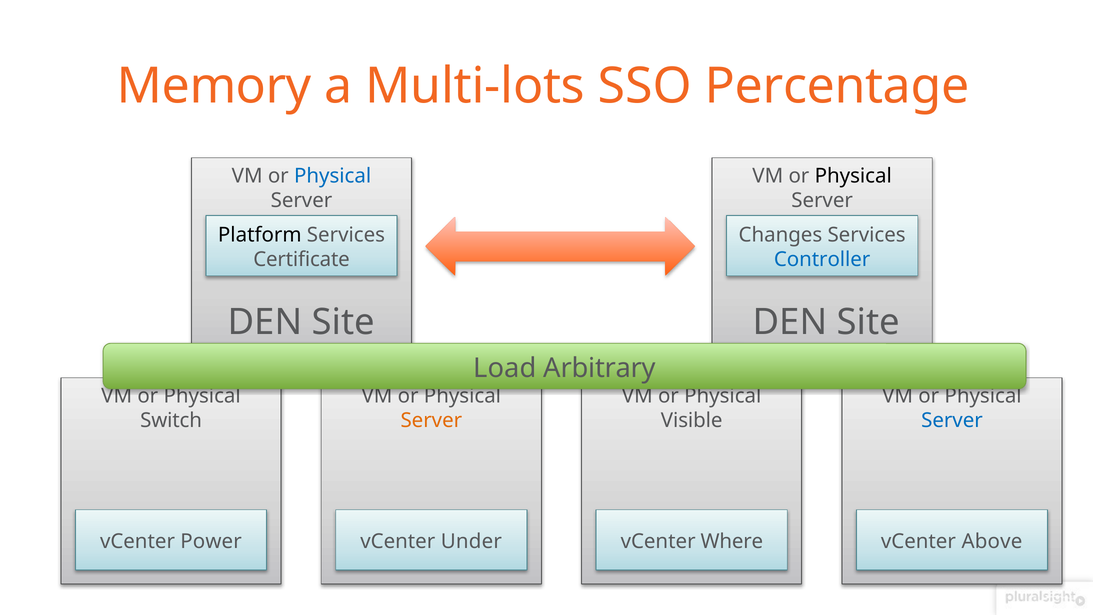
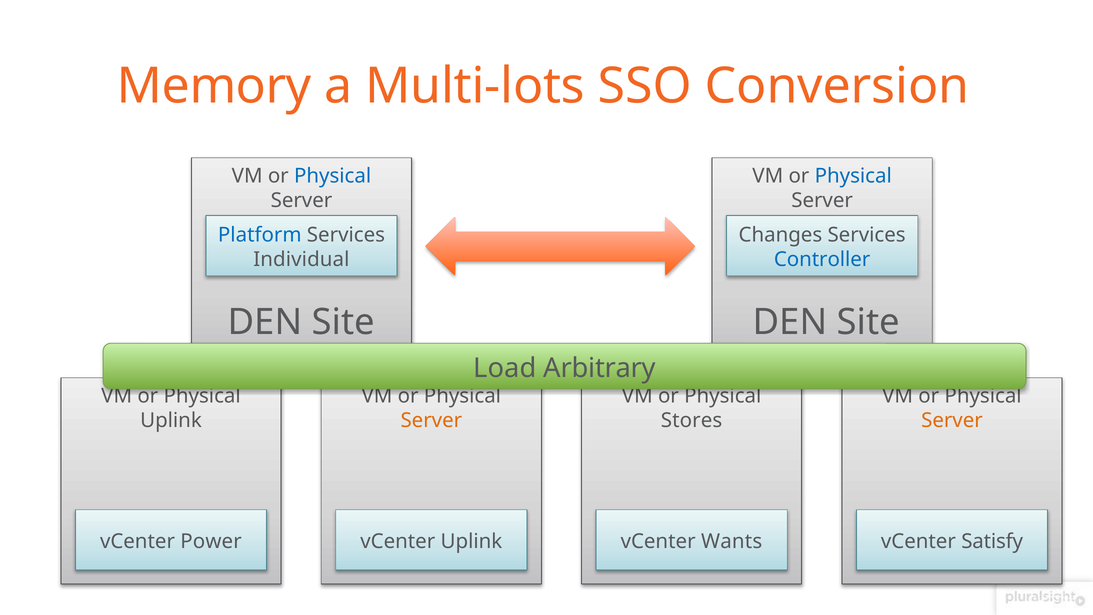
Percentage: Percentage -> Conversion
Physical at (853, 176) colour: black -> blue
Platform colour: black -> blue
Certificate: Certificate -> Individual
Switch at (171, 421): Switch -> Uplink
Visible: Visible -> Stores
Server at (952, 421) colour: blue -> orange
vCenter Under: Under -> Uplink
Where: Where -> Wants
Above: Above -> Satisfy
